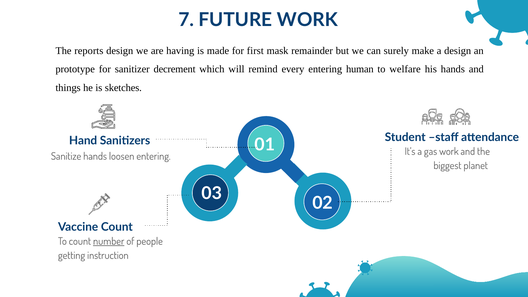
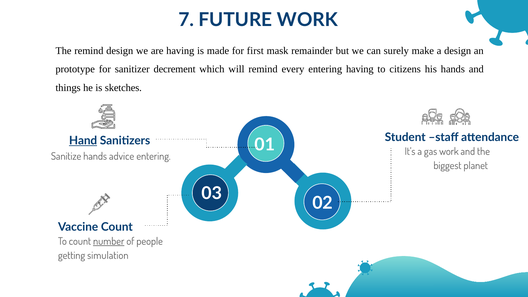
The reports: reports -> remind
entering human: human -> having
welfare: welfare -> citizens
Hand underline: none -> present
loosen: loosen -> advice
instruction: instruction -> simulation
